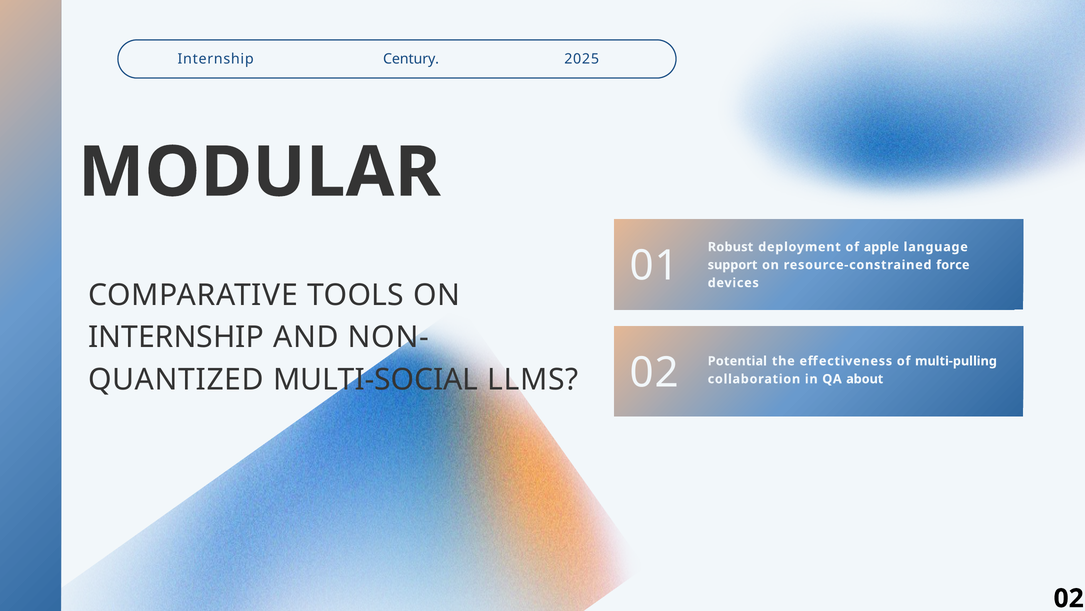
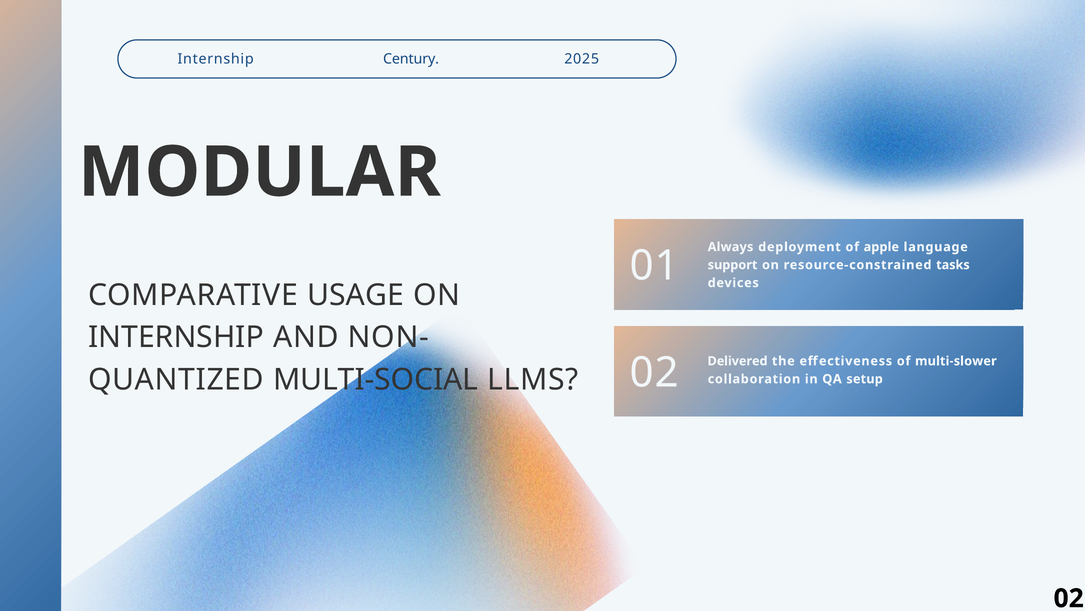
Robust: Robust -> Always
force: force -> tasks
TOOLS: TOOLS -> USAGE
Potential: Potential -> Delivered
multi-pulling: multi-pulling -> multi-slower
about: about -> setup
